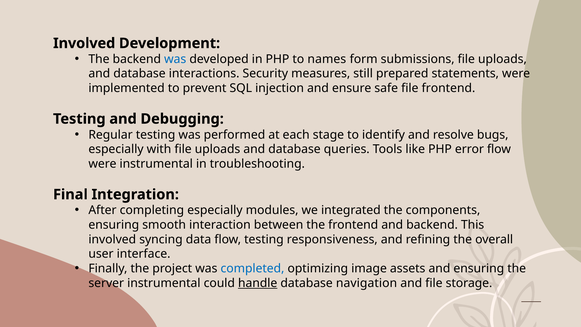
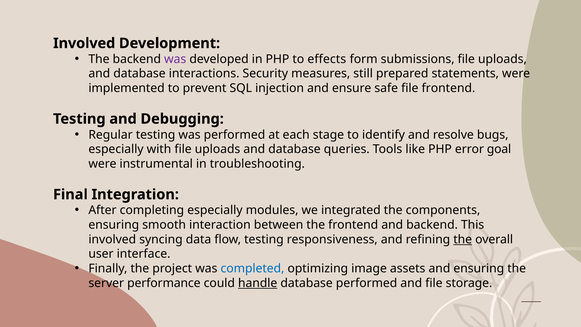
was at (175, 59) colour: blue -> purple
names: names -> effects
error flow: flow -> goal
the at (463, 239) underline: none -> present
server instrumental: instrumental -> performance
database navigation: navigation -> performed
